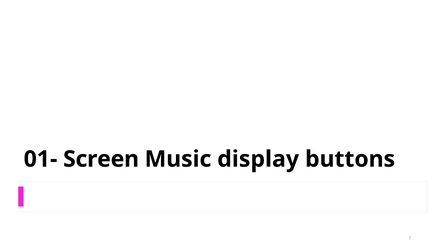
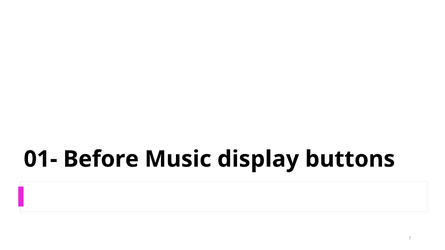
Screen: Screen -> Before
